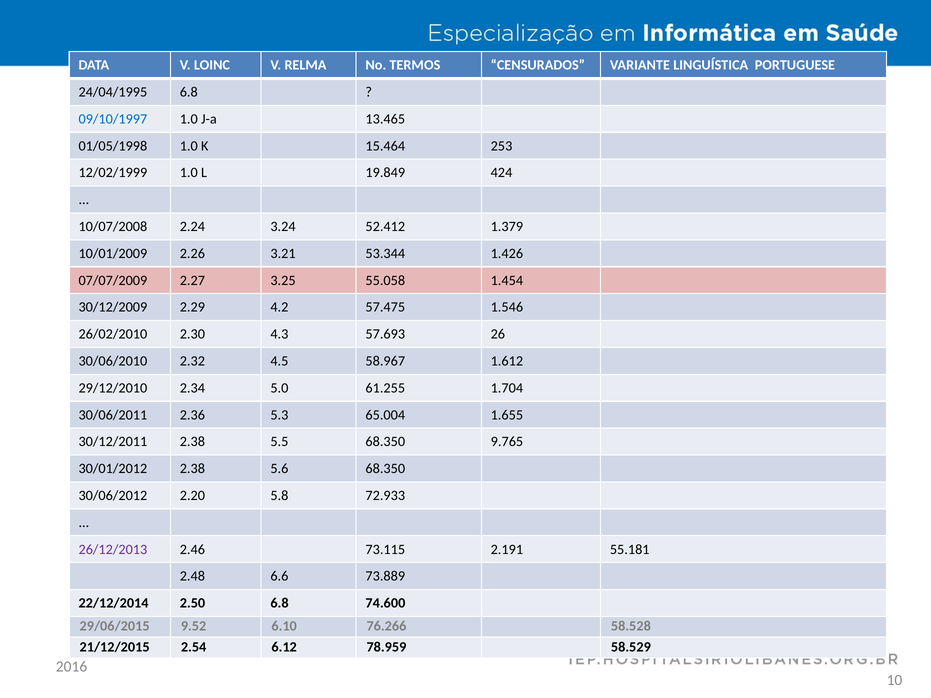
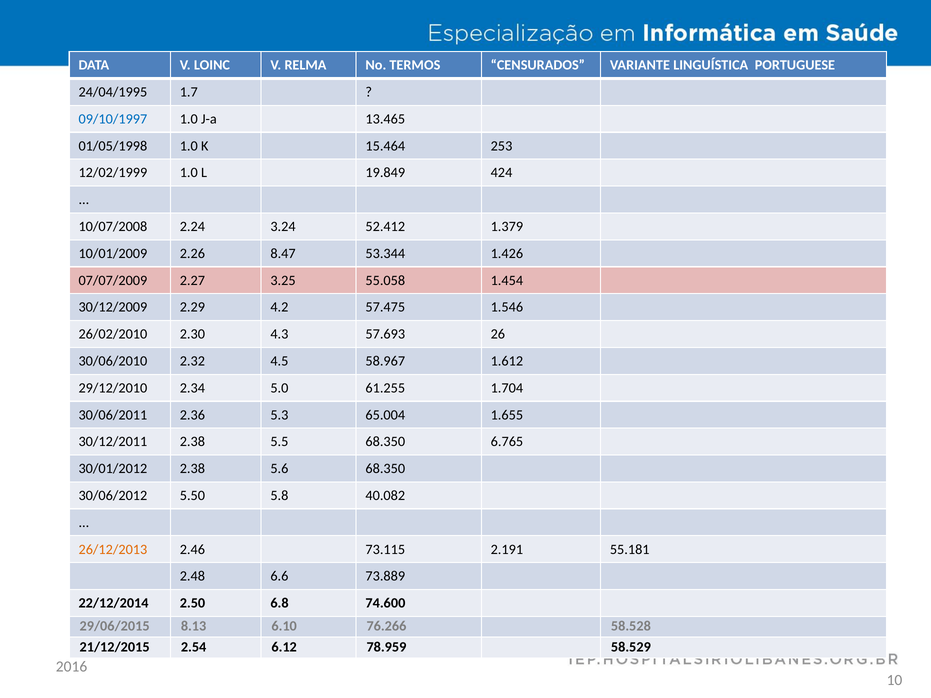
24/04/1995 6.8: 6.8 -> 1.7
3.21: 3.21 -> 8.47
9.765: 9.765 -> 6.765
2.20: 2.20 -> 5.50
72.933: 72.933 -> 40.082
26/12/2013 colour: purple -> orange
9.52: 9.52 -> 8.13
